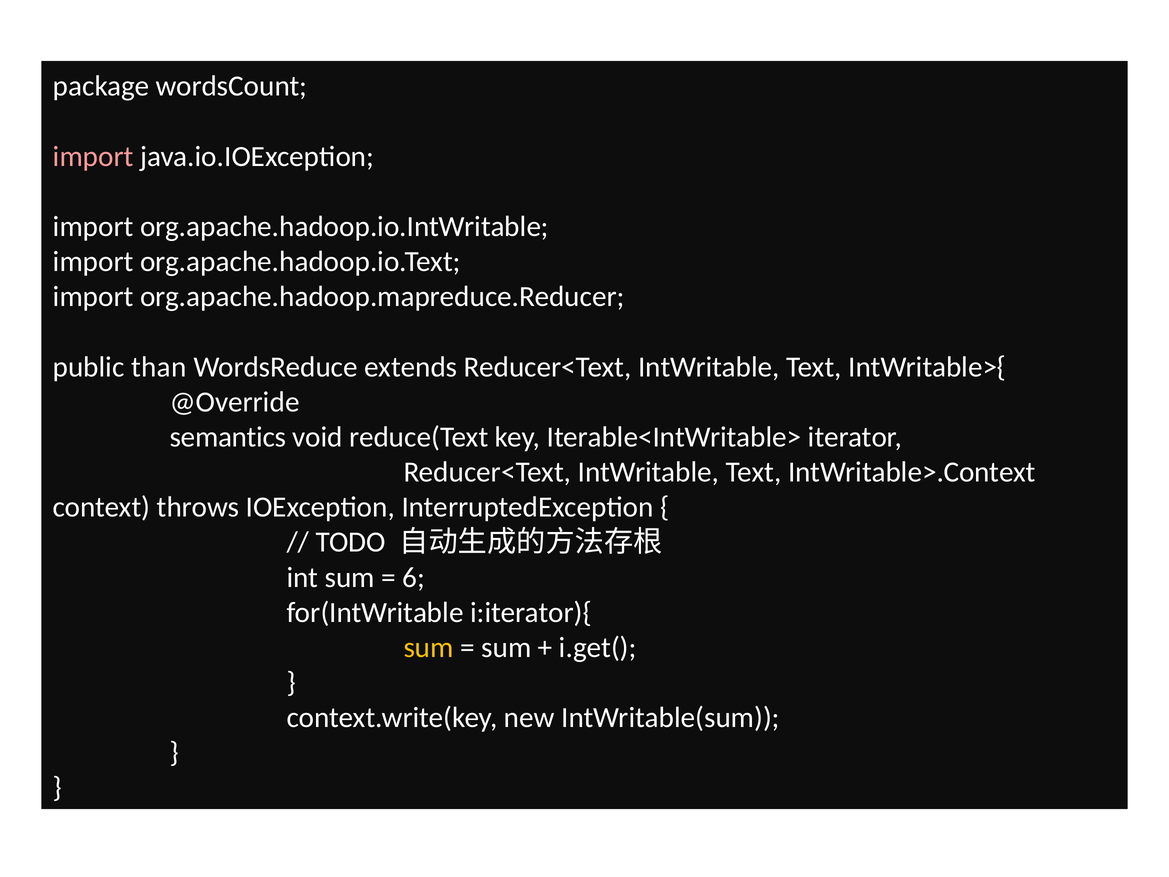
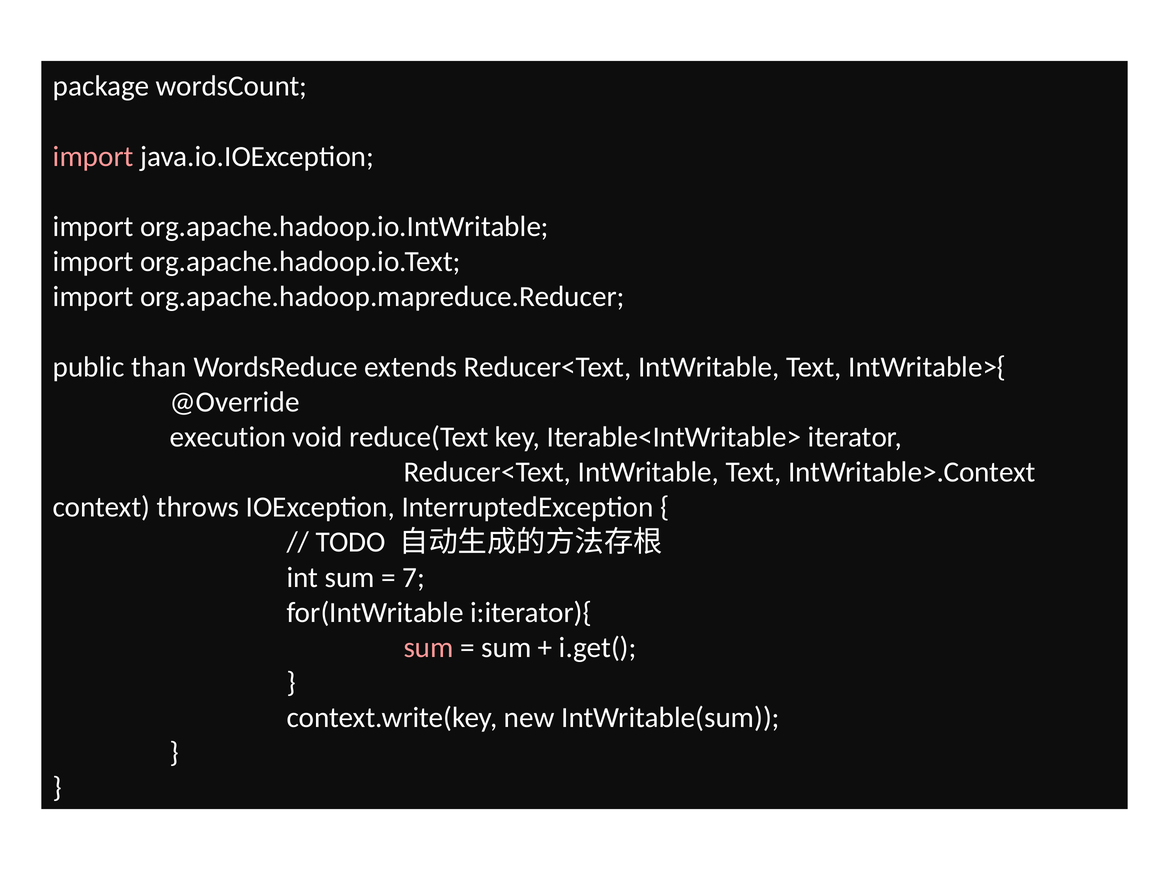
semantics: semantics -> execution
6: 6 -> 7
sum at (429, 647) colour: yellow -> pink
